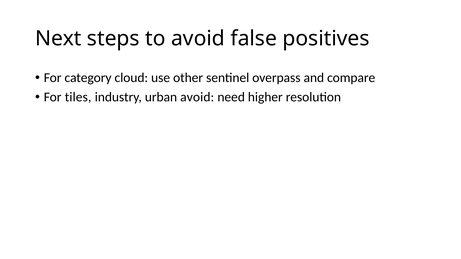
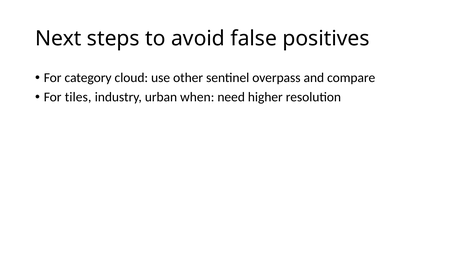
urban avoid: avoid -> when
